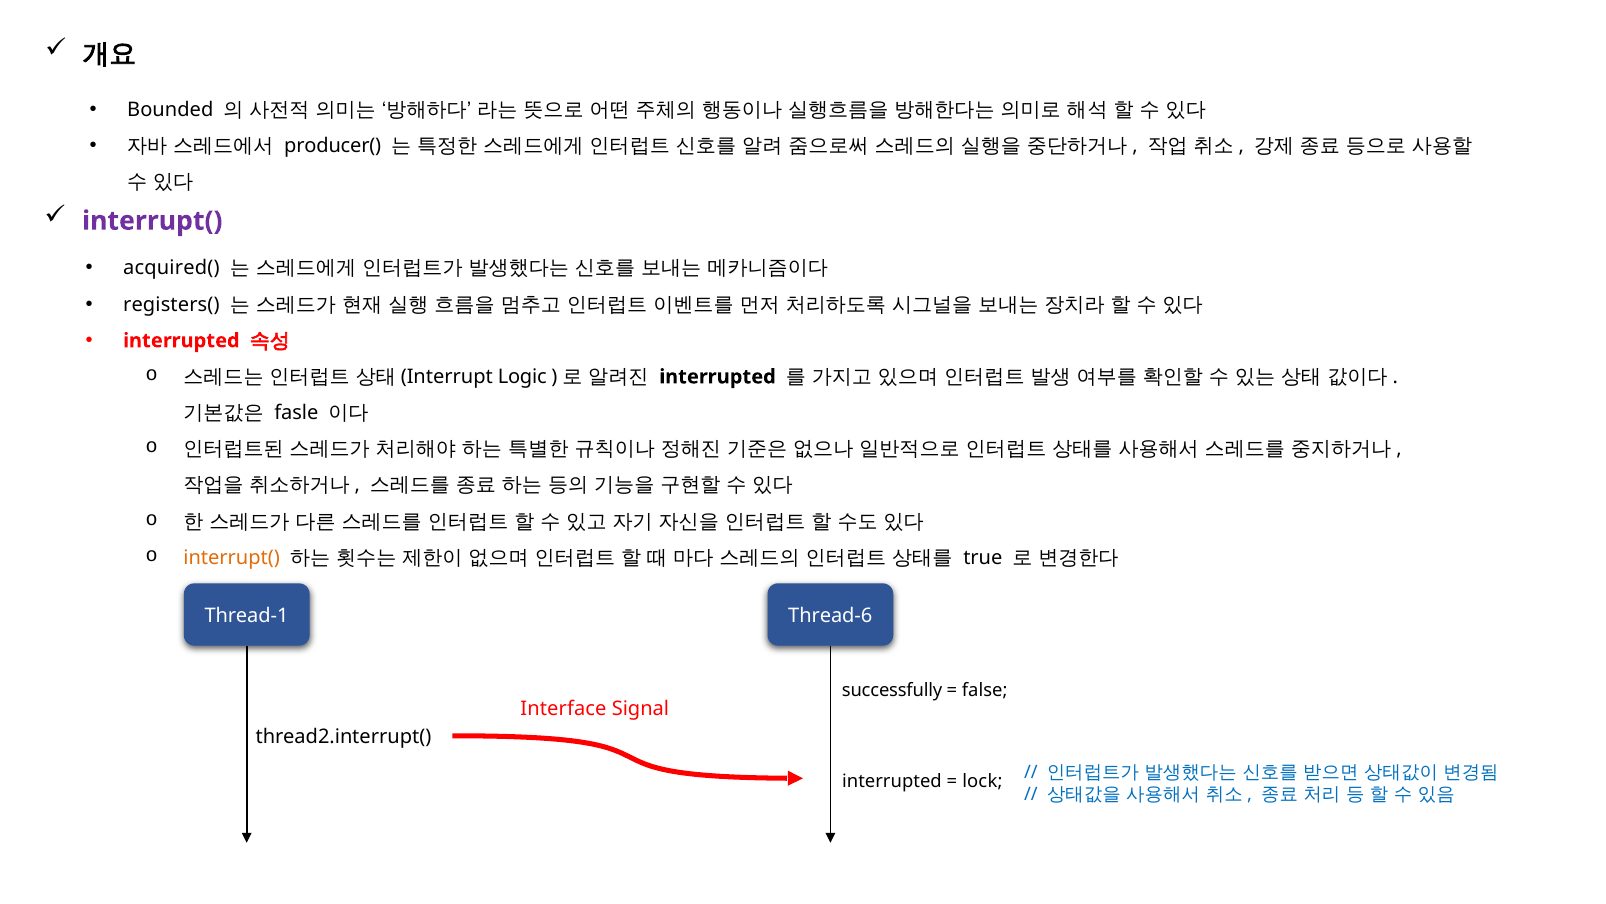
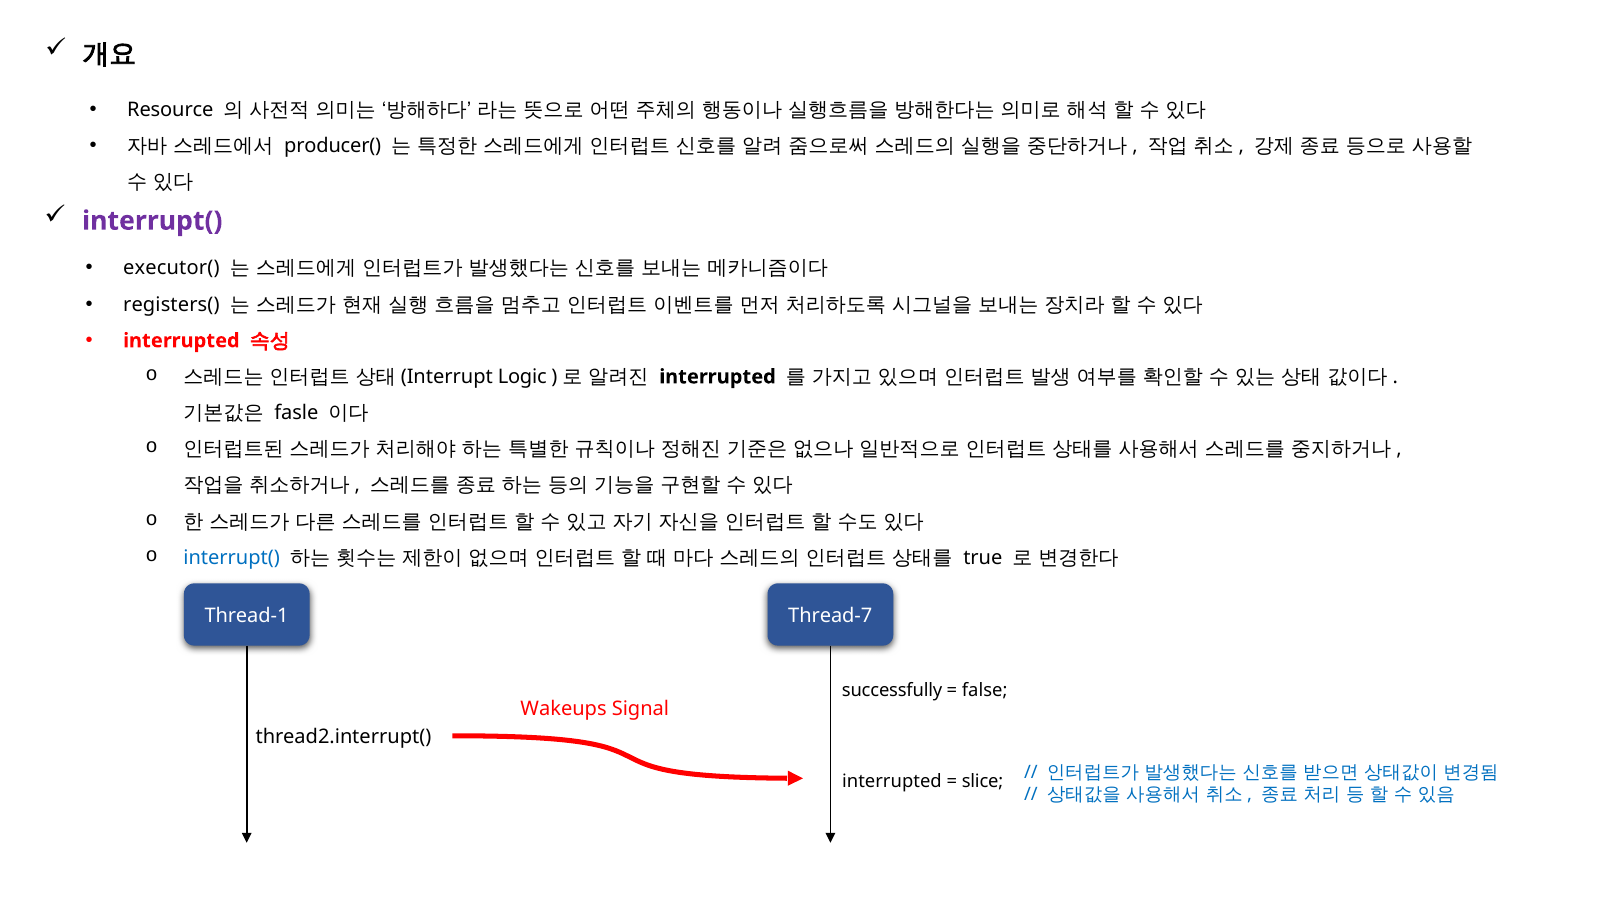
Bounded: Bounded -> Resource
acquired(: acquired( -> executor(
interrupt( at (232, 557) colour: orange -> blue
Thread-6: Thread-6 -> Thread-7
Interface: Interface -> Wakeups
lock: lock -> slice
